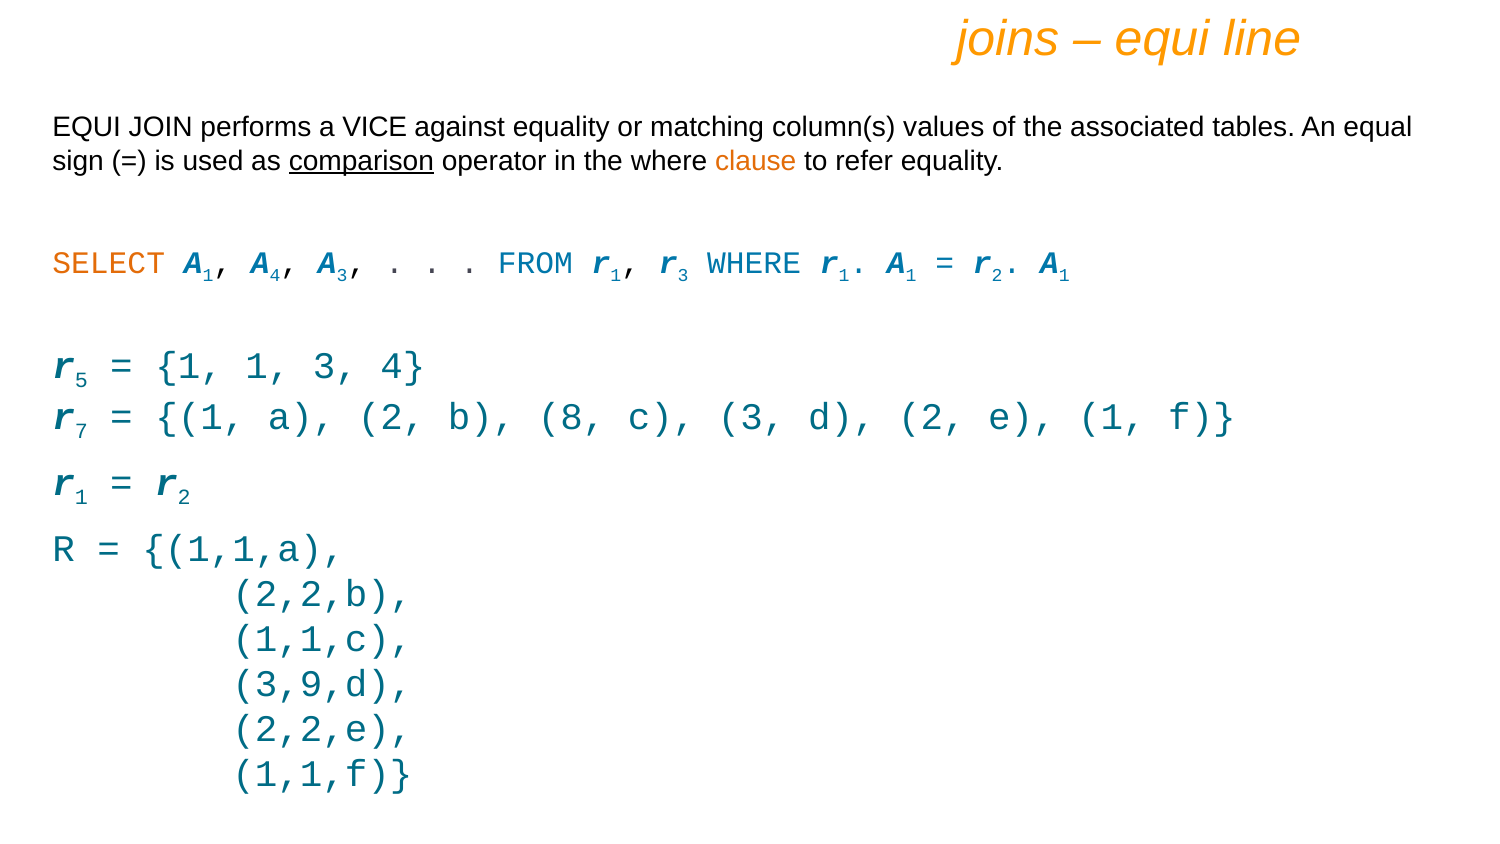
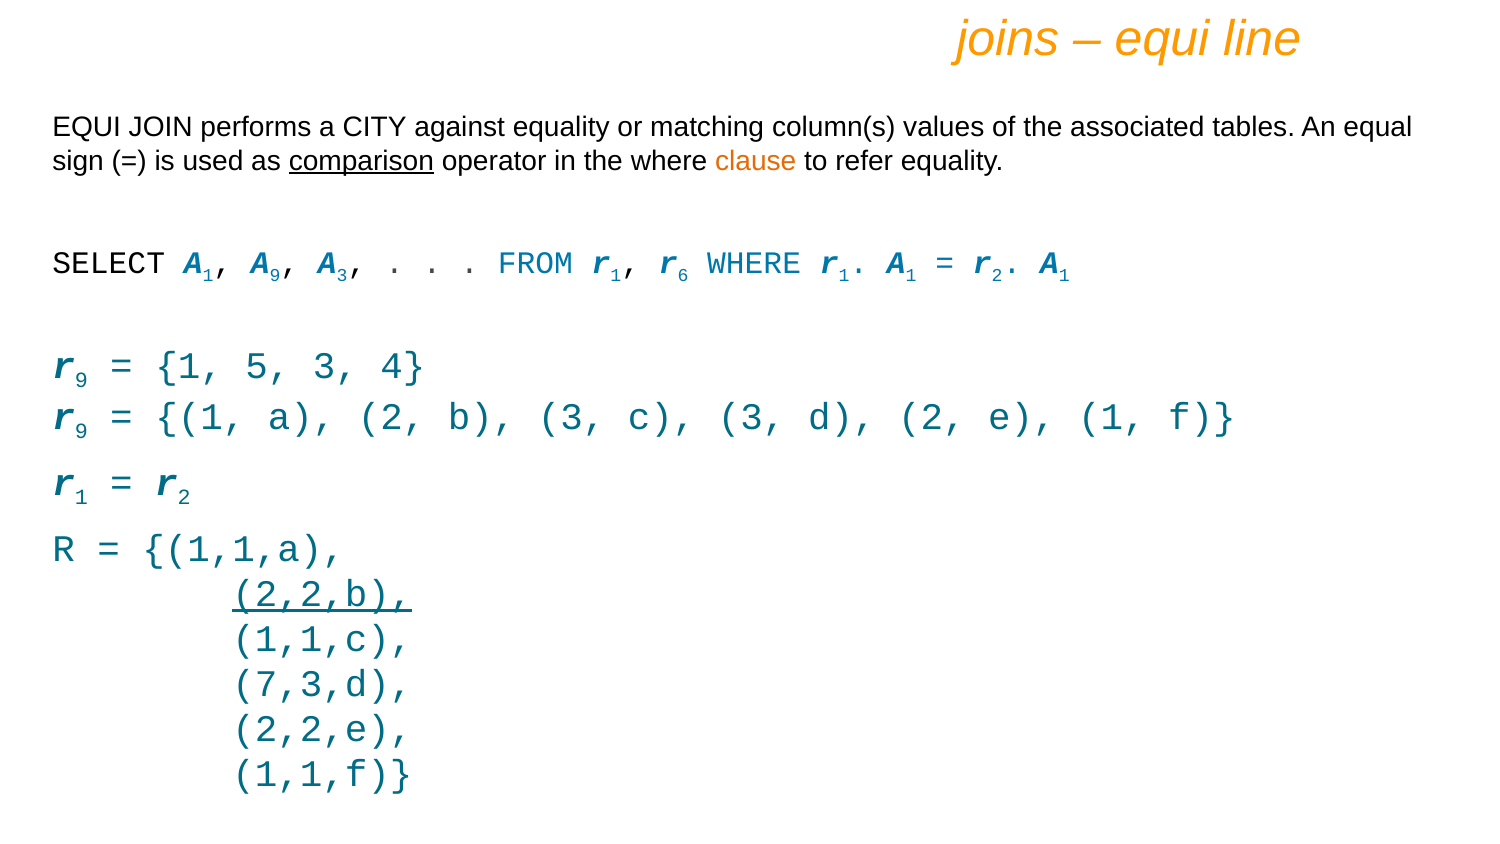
VICE: VICE -> CITY
SELECT colour: orange -> black
A 4: 4 -> 9
r 3: 3 -> 6
5 at (81, 380): 5 -> 9
1 1: 1 -> 5
7 at (81, 431): 7 -> 9
b 8: 8 -> 3
2,2,b underline: none -> present
3,9,d: 3,9,d -> 7,3,d
